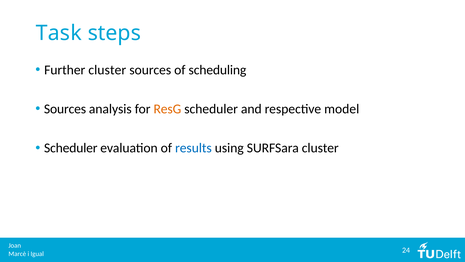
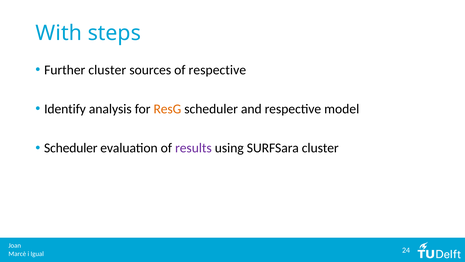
Task: Task -> With
of scheduling: scheduling -> respective
Sources at (65, 109): Sources -> Identify
results colour: blue -> purple
